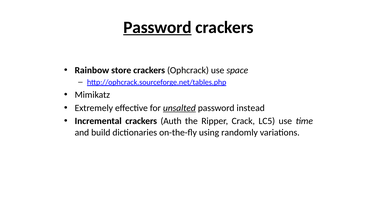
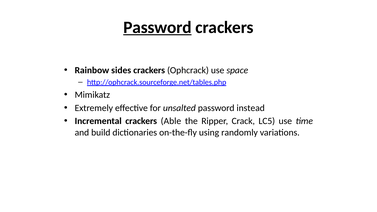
store: store -> sides
unsalted underline: present -> none
Auth: Auth -> Able
